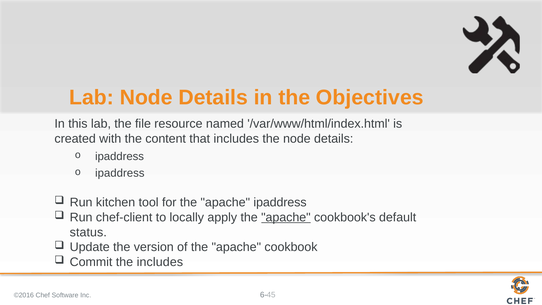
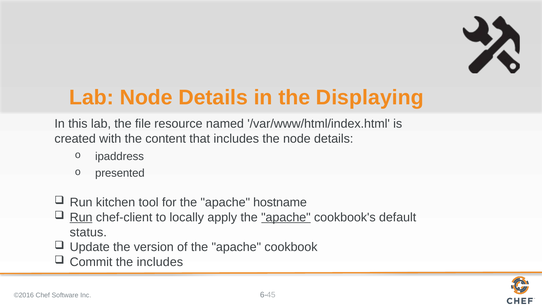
Objectives: Objectives -> Displaying
ipaddress at (120, 173): ipaddress -> presented
apache ipaddress: ipaddress -> hostname
Run at (81, 217) underline: none -> present
